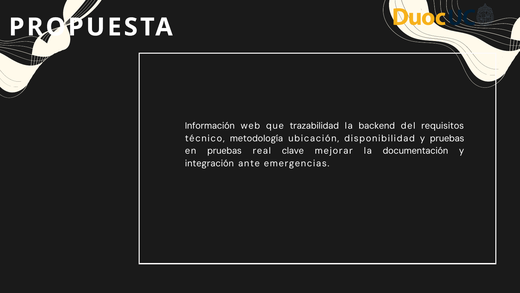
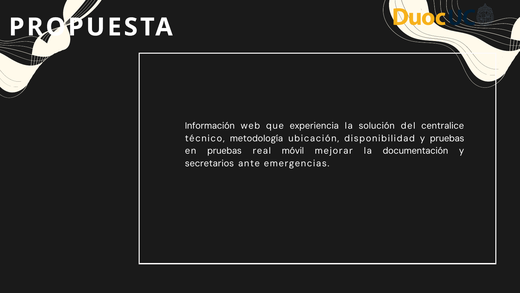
trazabilidad: trazabilidad -> experiencia
backend: backend -> solución
requisitos: requisitos -> centralice
clave: clave -> móvil
integración: integración -> secretarios
